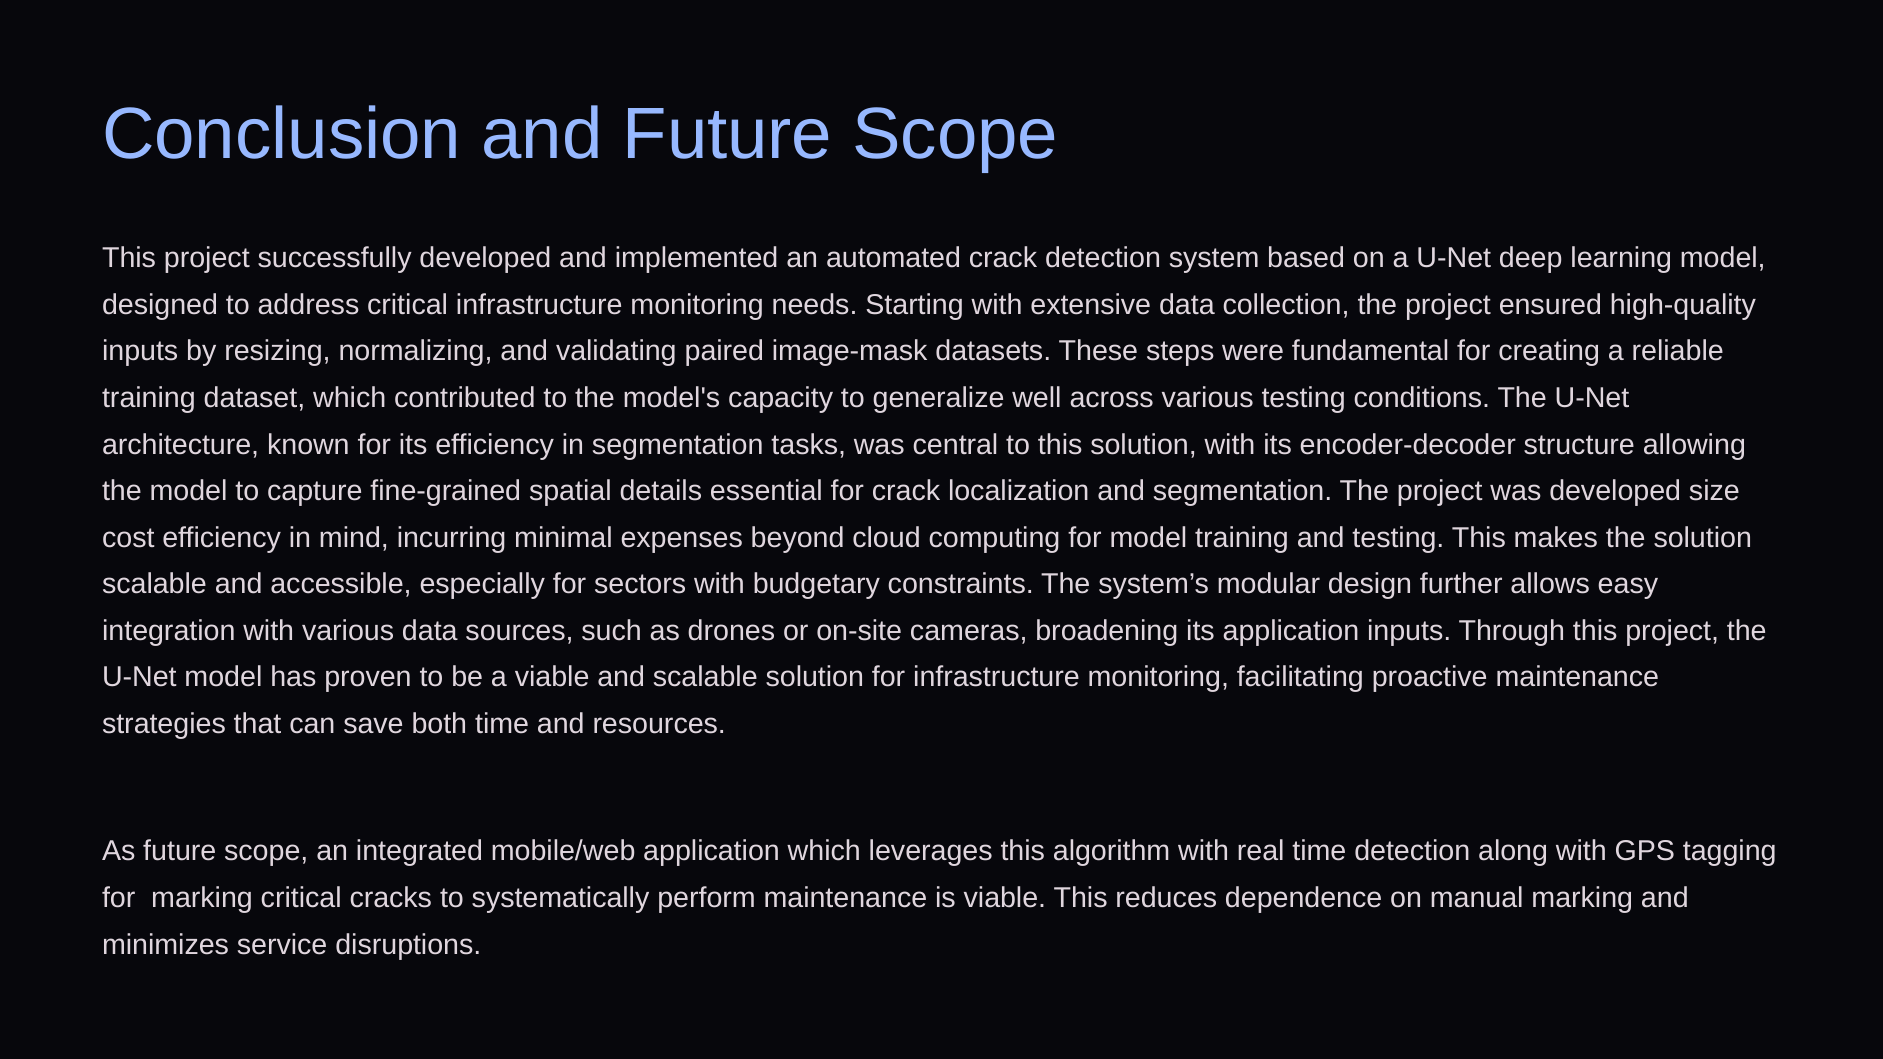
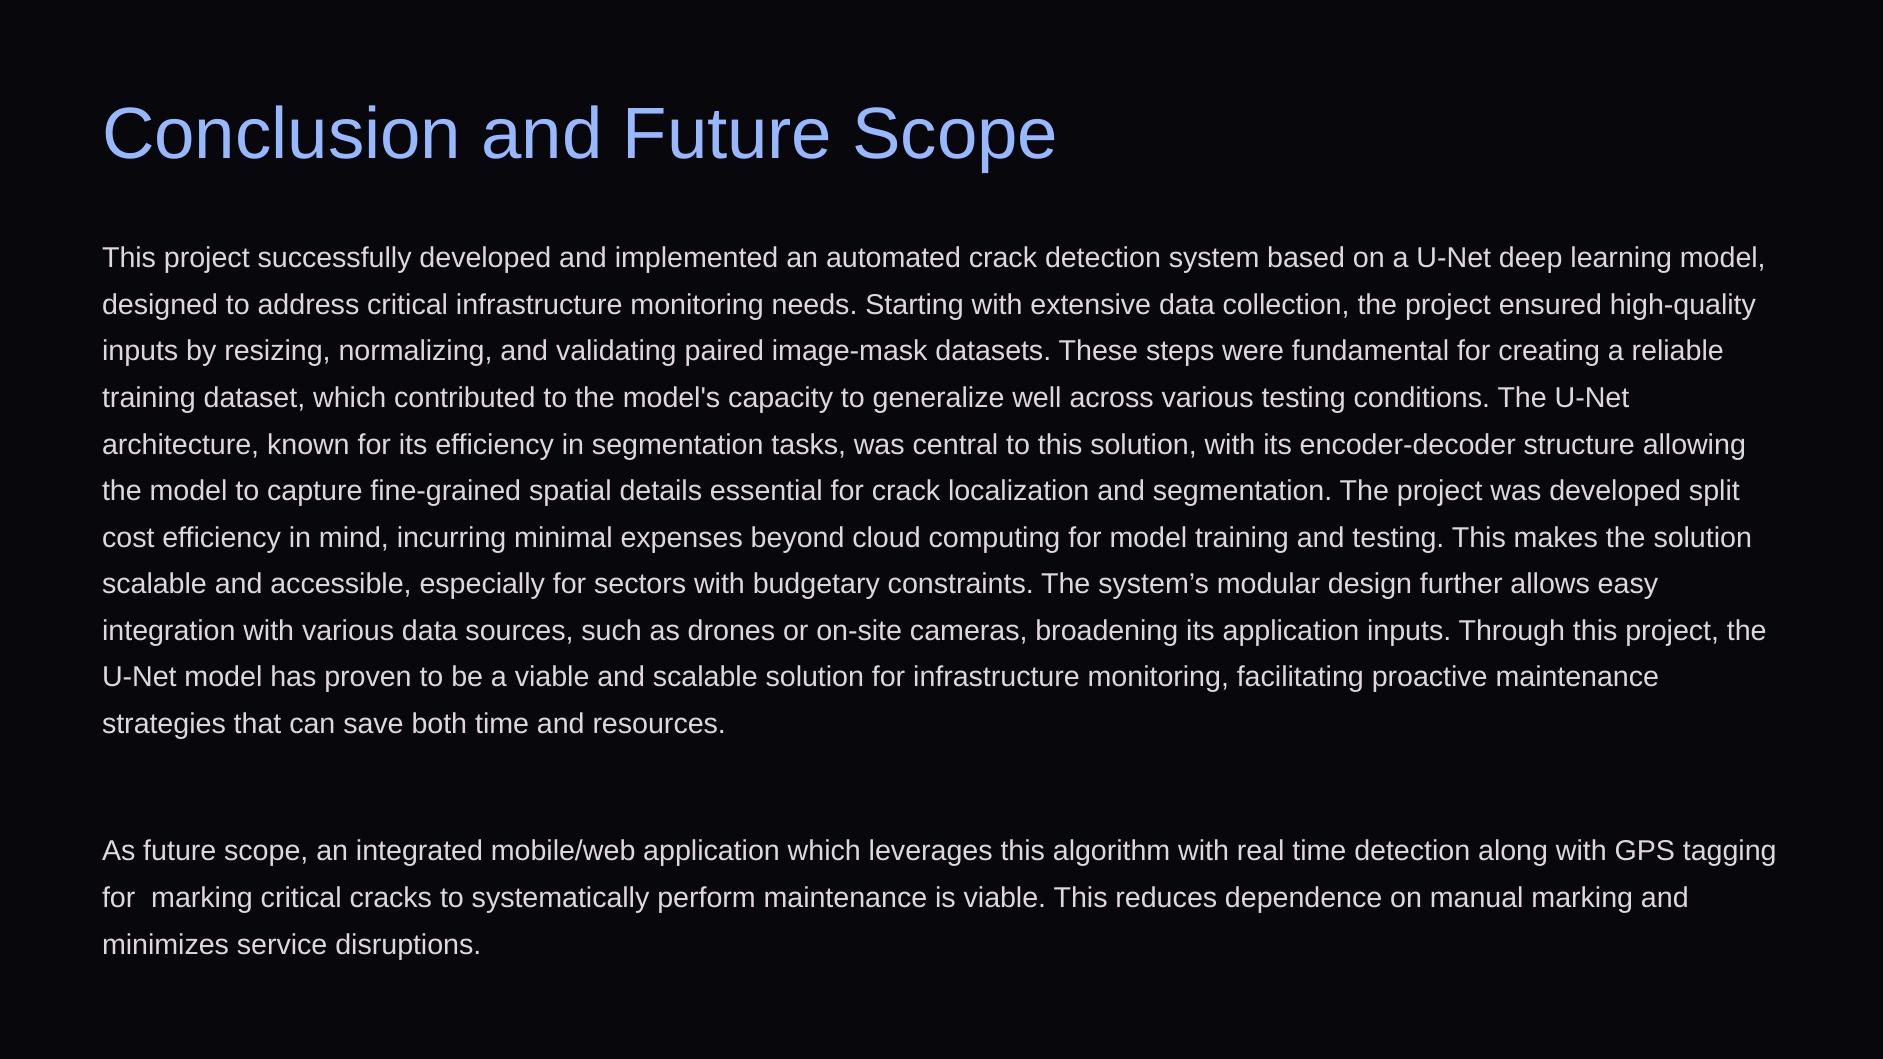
size: size -> split
